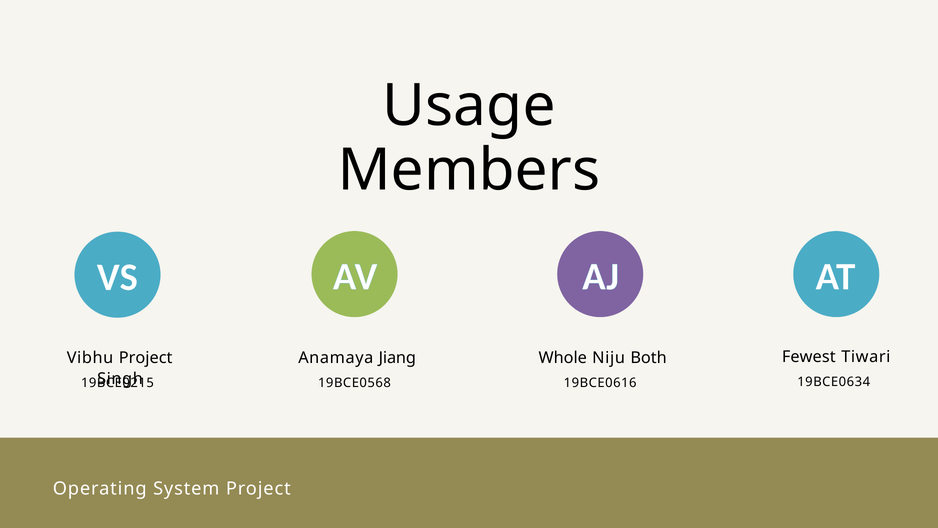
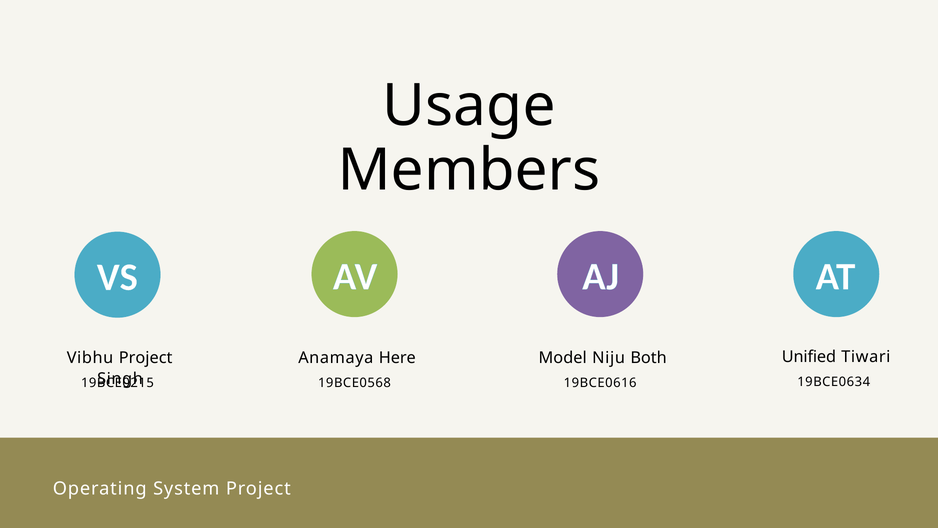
Fewest: Fewest -> Unified
Jiang: Jiang -> Here
Whole: Whole -> Model
